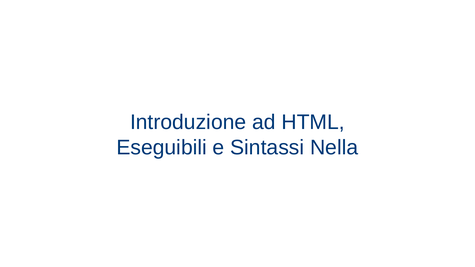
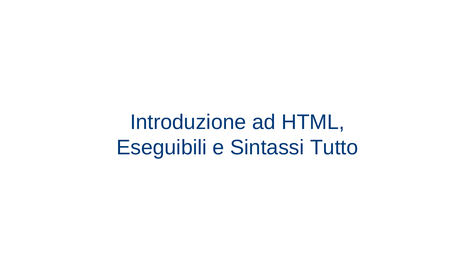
Nella: Nella -> Tutto
